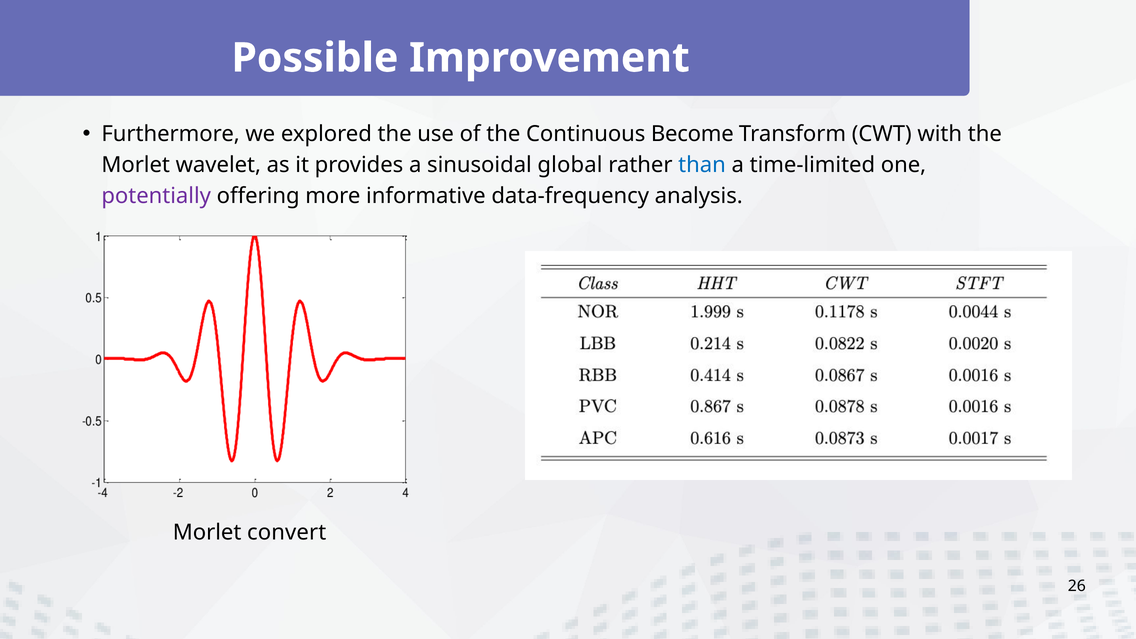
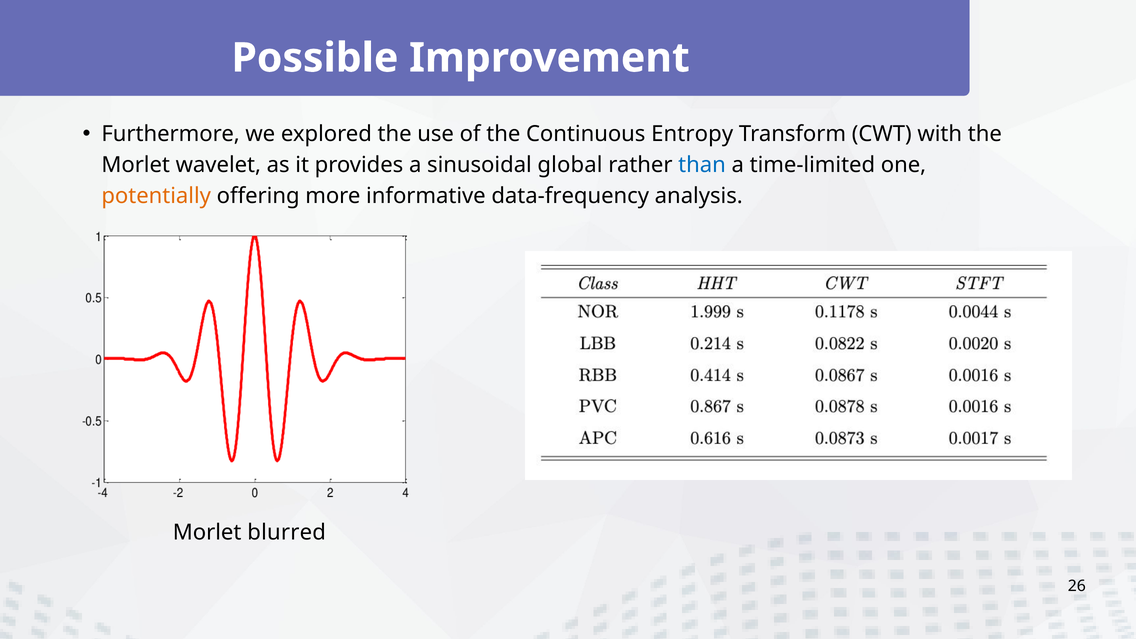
Become: Become -> Entropy
potentially colour: purple -> orange
convert: convert -> blurred
